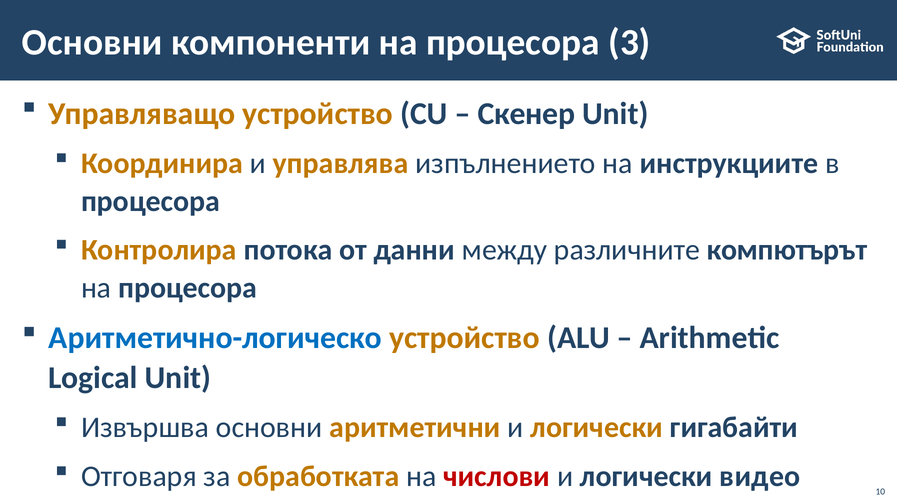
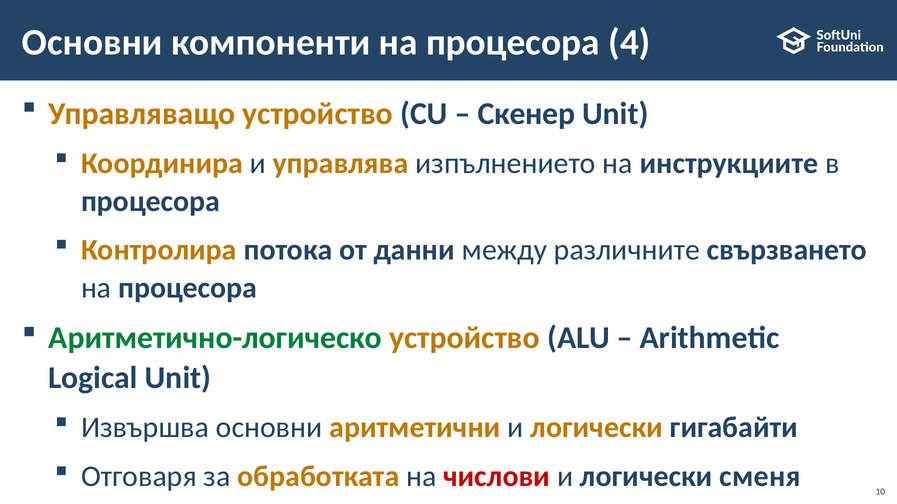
3: 3 -> 4
компютърът: компютърът -> свързването
Аритметично-логическо colour: blue -> green
видео: видео -> сменя
